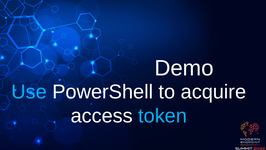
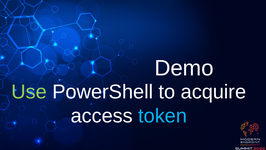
Use colour: light blue -> light green
